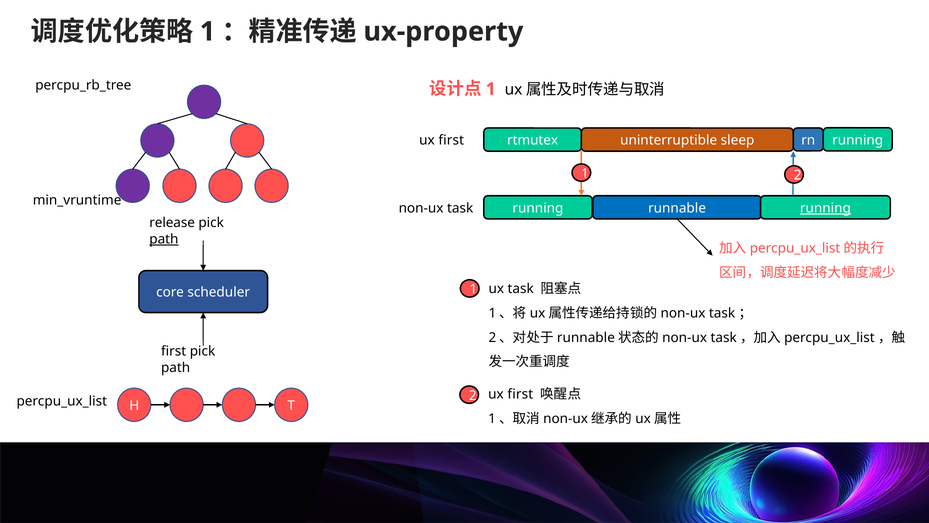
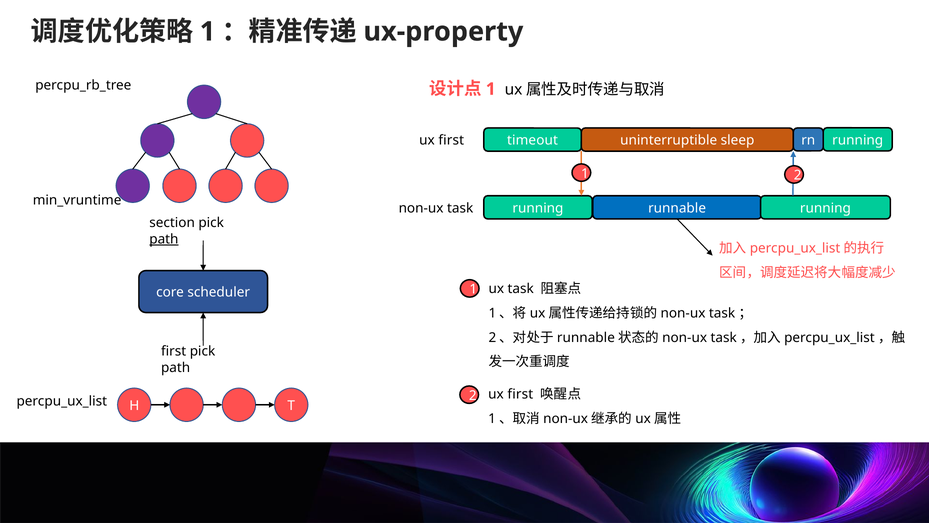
rtmutex: rtmutex -> timeout
running at (825, 208) underline: present -> none
release: release -> section
